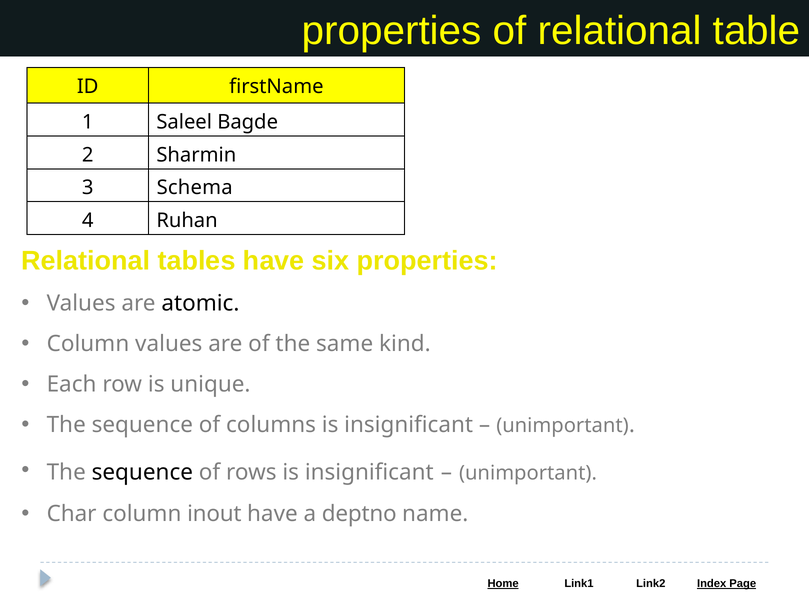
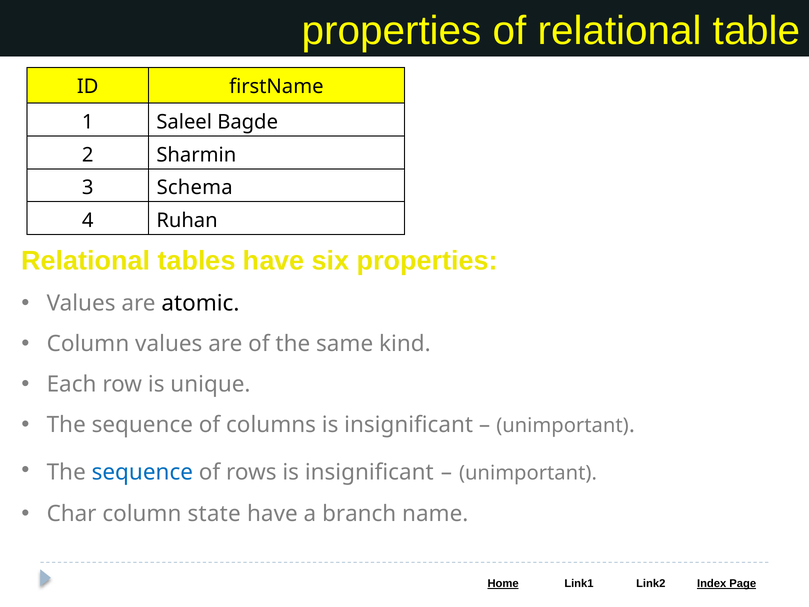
sequence at (142, 472) colour: black -> blue
inout: inout -> state
deptno: deptno -> branch
